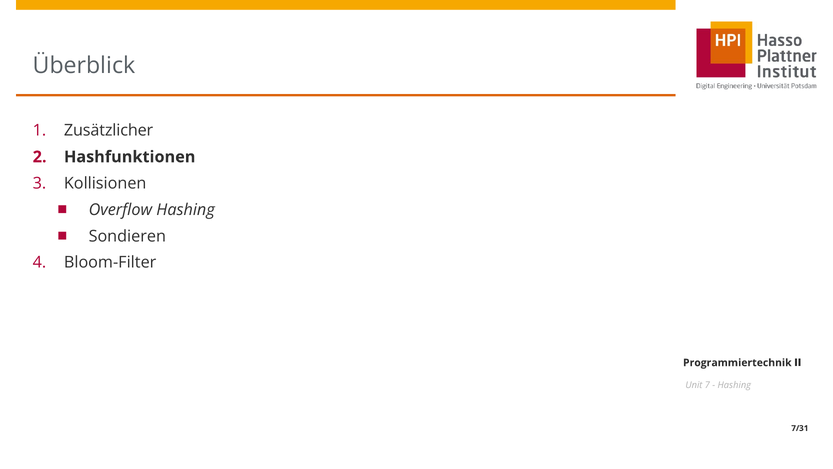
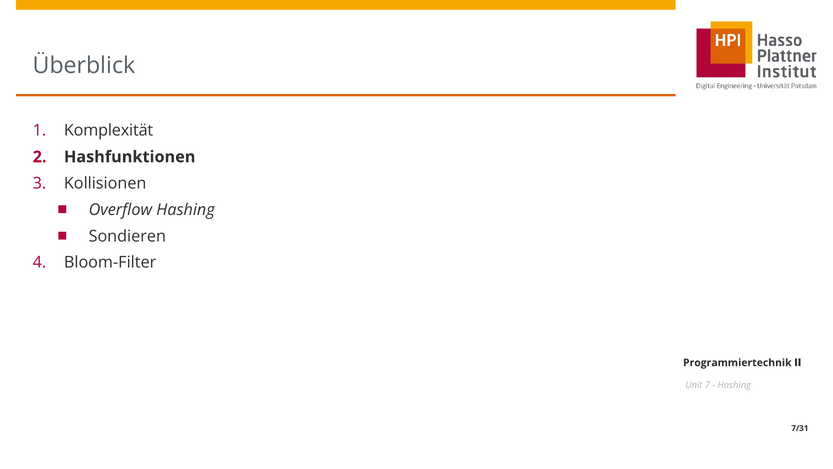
Zusätzlicher: Zusätzlicher -> Komplexität
